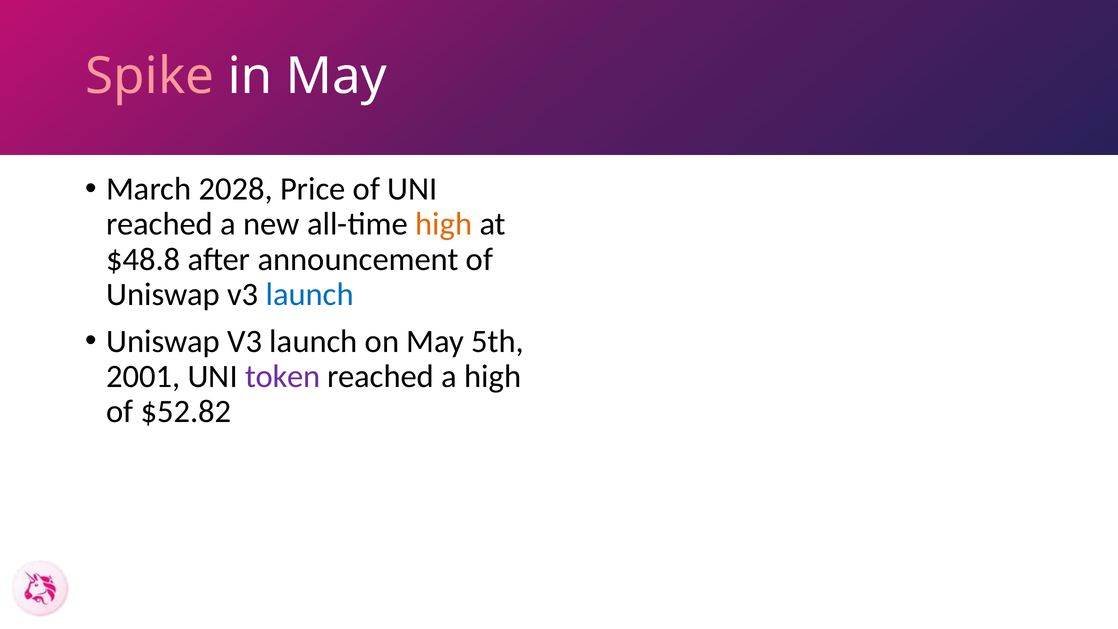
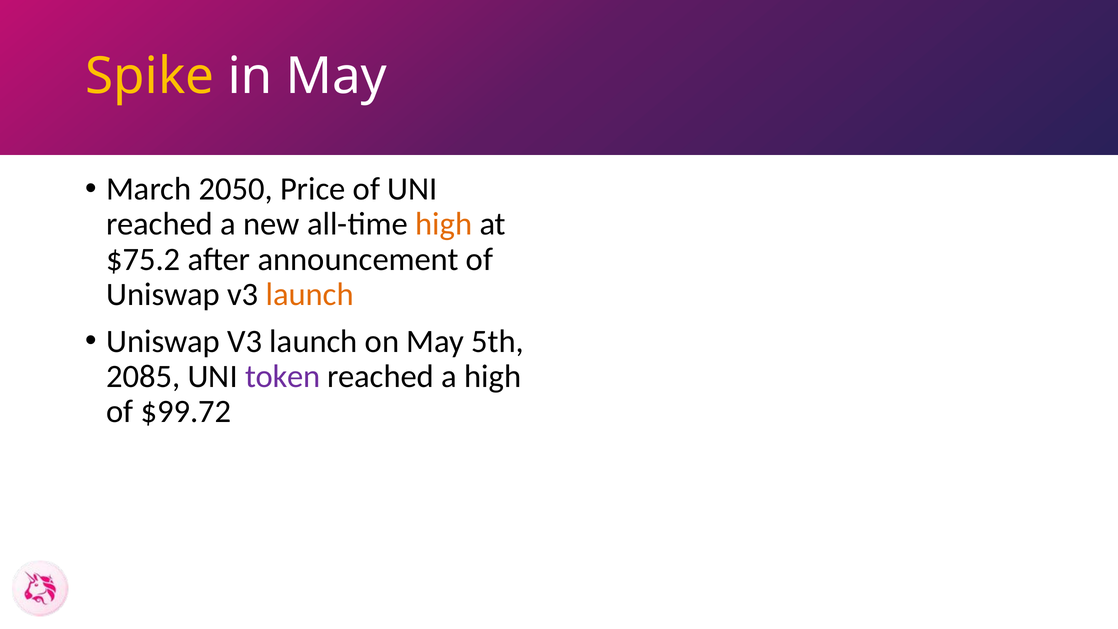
Spike colour: pink -> yellow
2028: 2028 -> 2050
$48.8: $48.8 -> $75.2
launch at (310, 294) colour: blue -> orange
2001: 2001 -> 2085
$52.82: $52.82 -> $99.72
